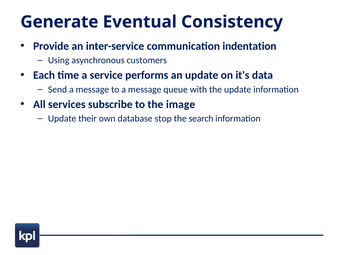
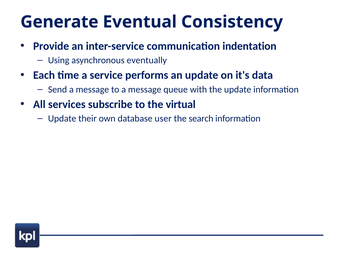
customers: customers -> eventually
image: image -> virtual
stop: stop -> user
